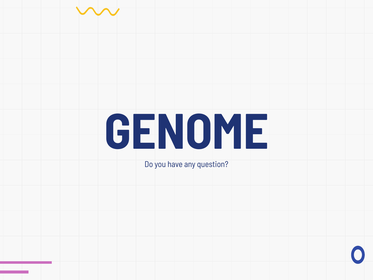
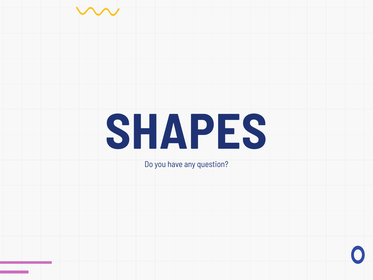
GENOME: GENOME -> SHAPES
